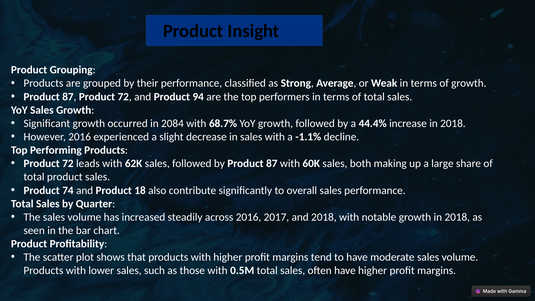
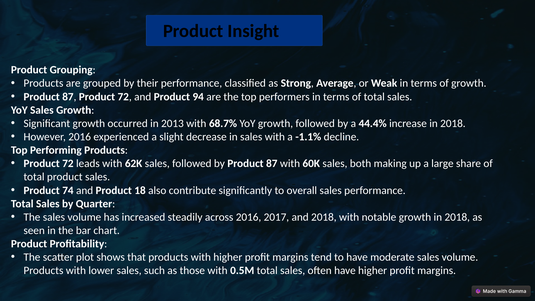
2084: 2084 -> 2013
